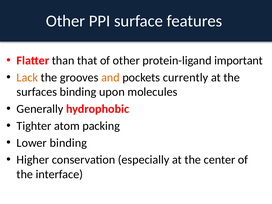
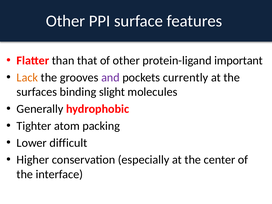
and colour: orange -> purple
upon: upon -> slight
Lower binding: binding -> difficult
